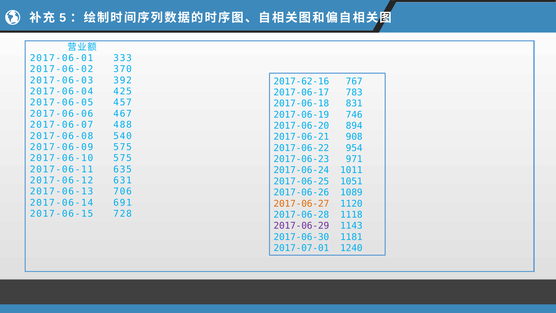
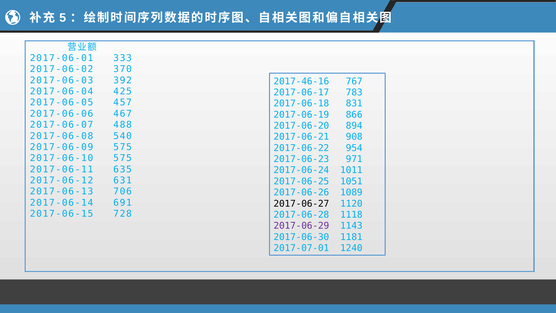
2017-62-16: 2017-62-16 -> 2017-46-16
746: 746 -> 866
2017-06-27 colour: orange -> black
